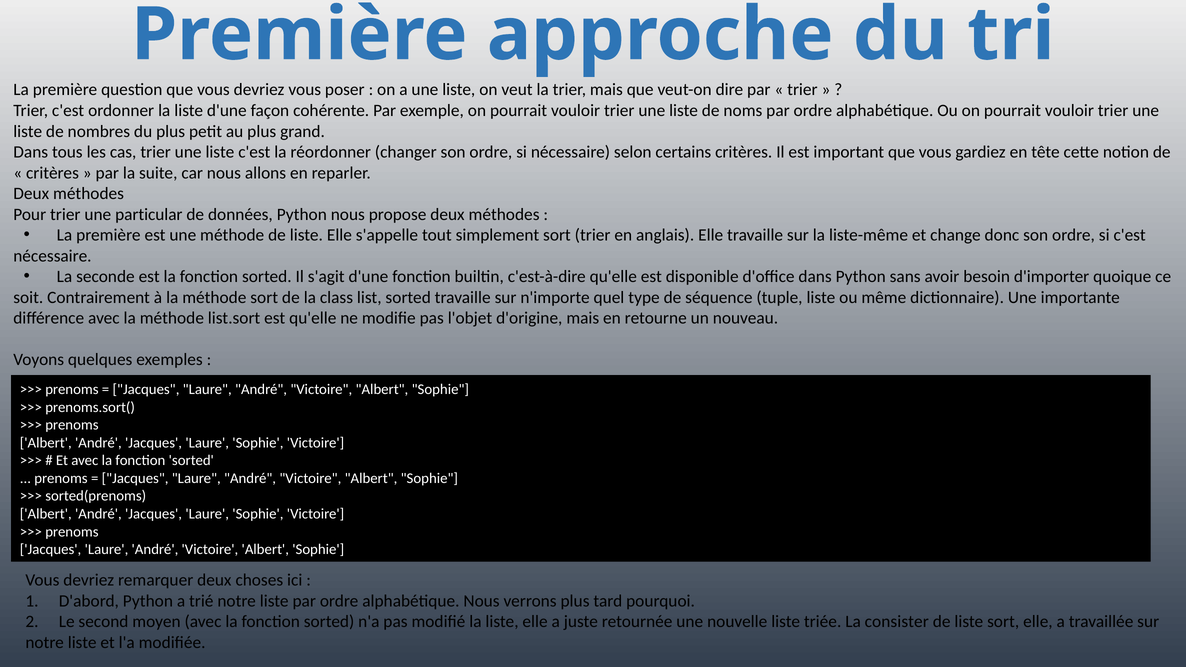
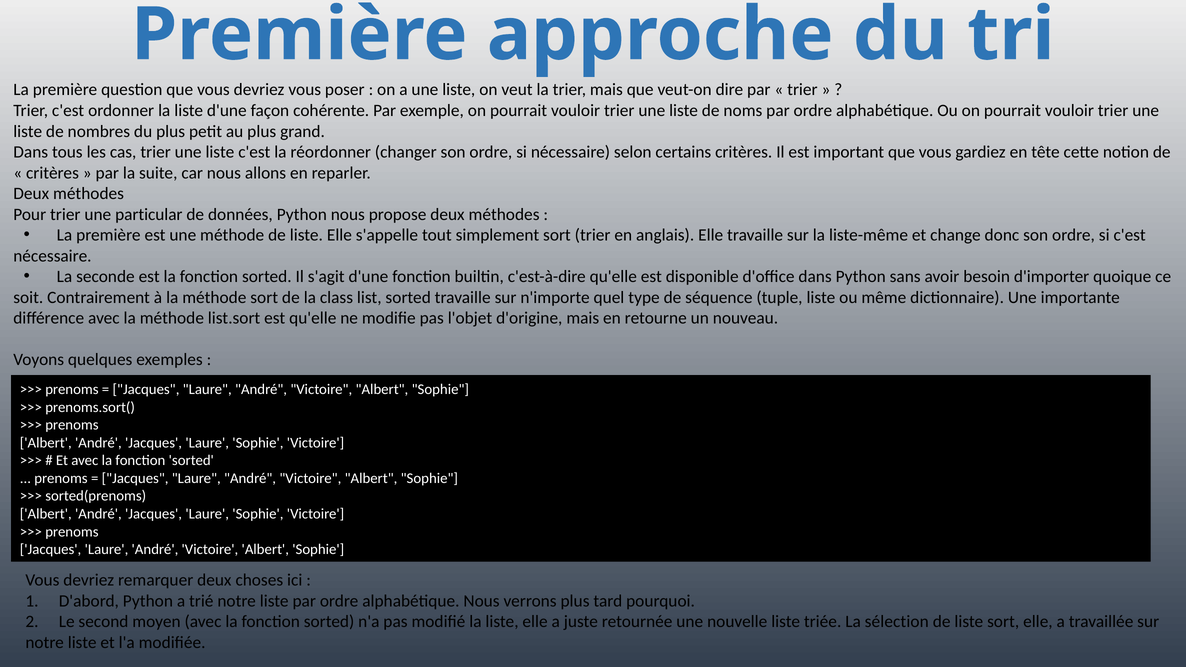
consister: consister -> sélection
